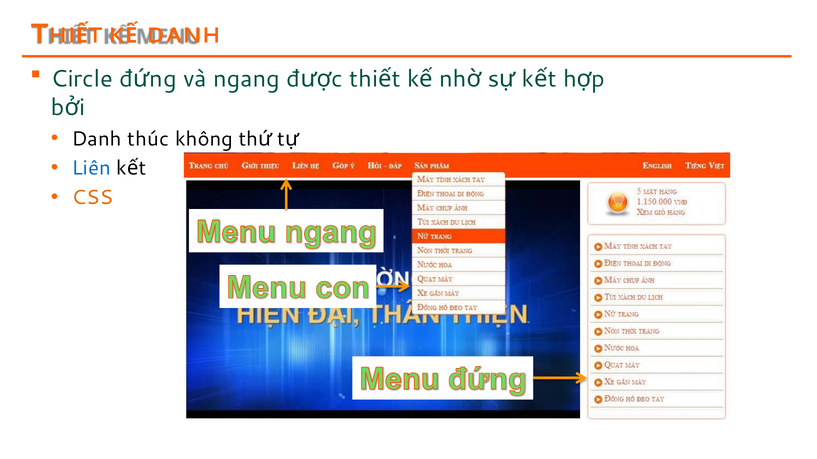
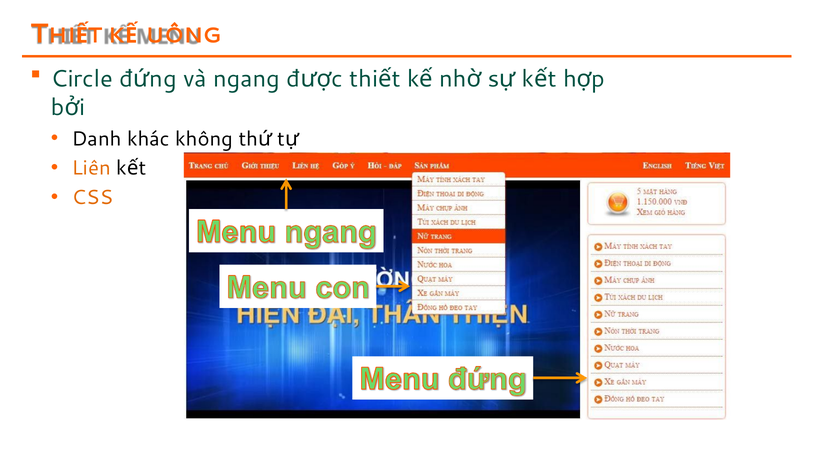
DANH at (183, 36): DANH -> UÔNG
thúc: thúc -> khác
Liên colour: blue -> orange
